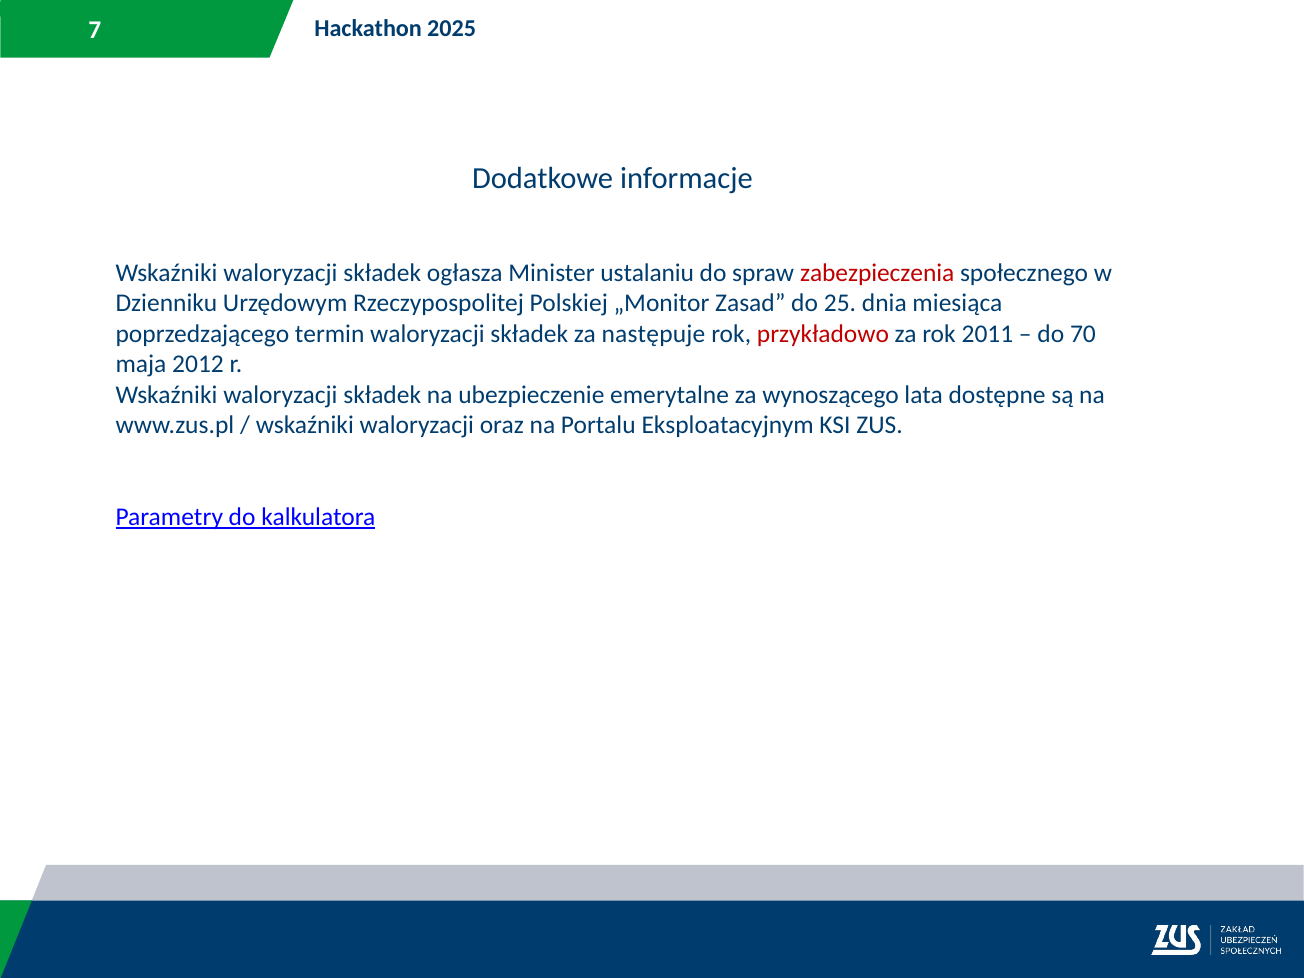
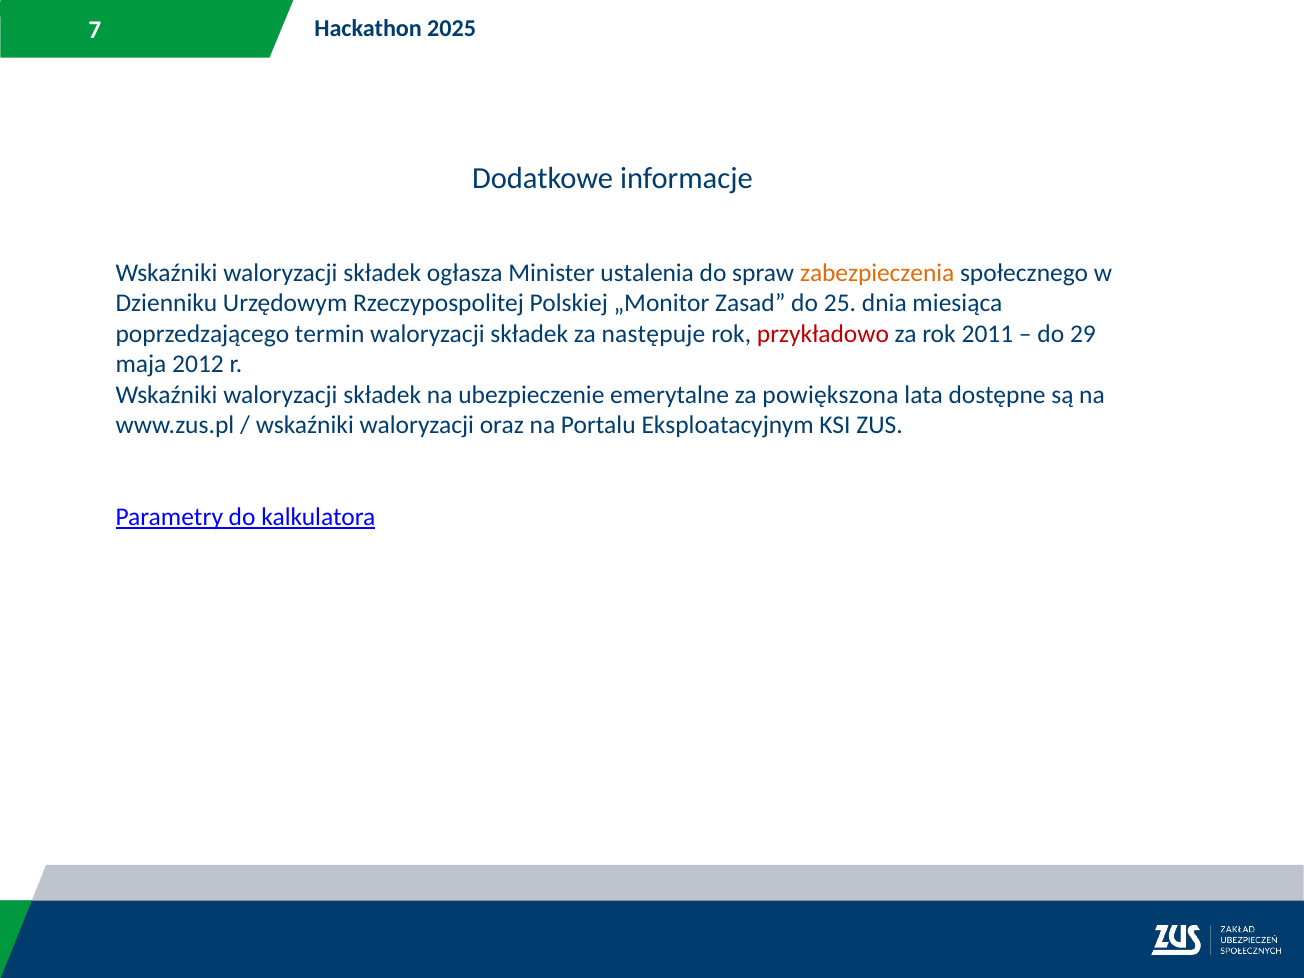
ustalaniu: ustalaniu -> ustalenia
zabezpieczenia colour: red -> orange
70: 70 -> 29
wynoszącego: wynoszącego -> powiększona
